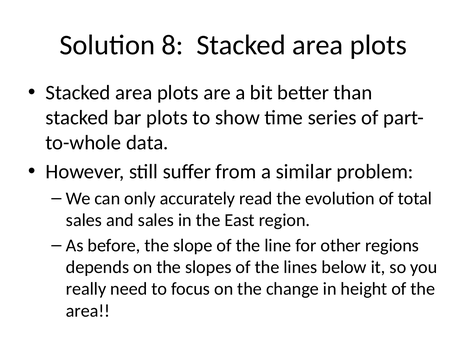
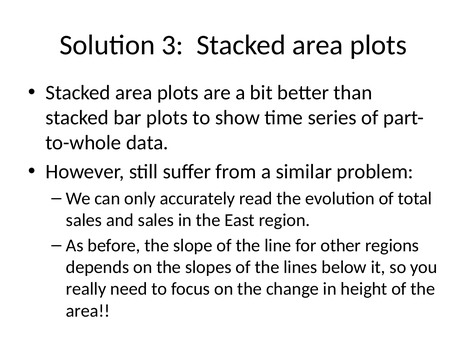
8: 8 -> 3
